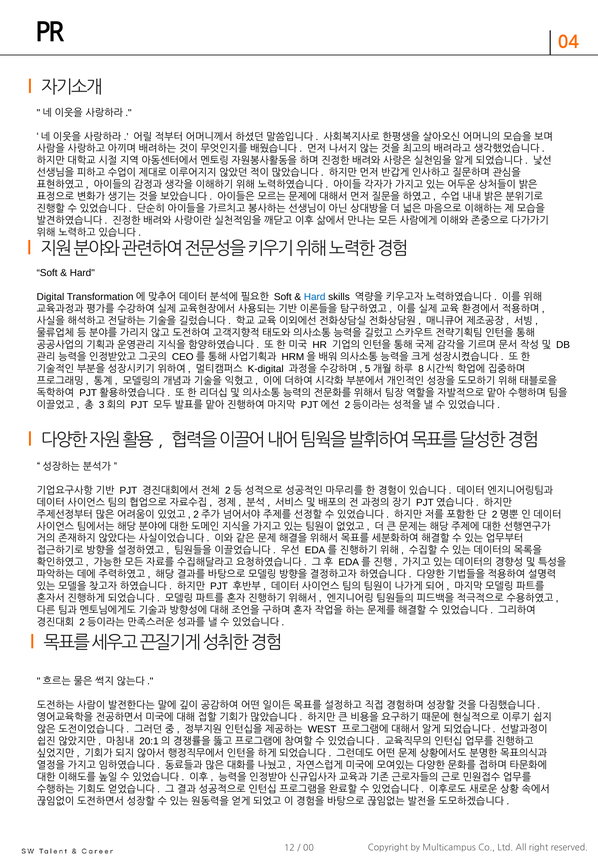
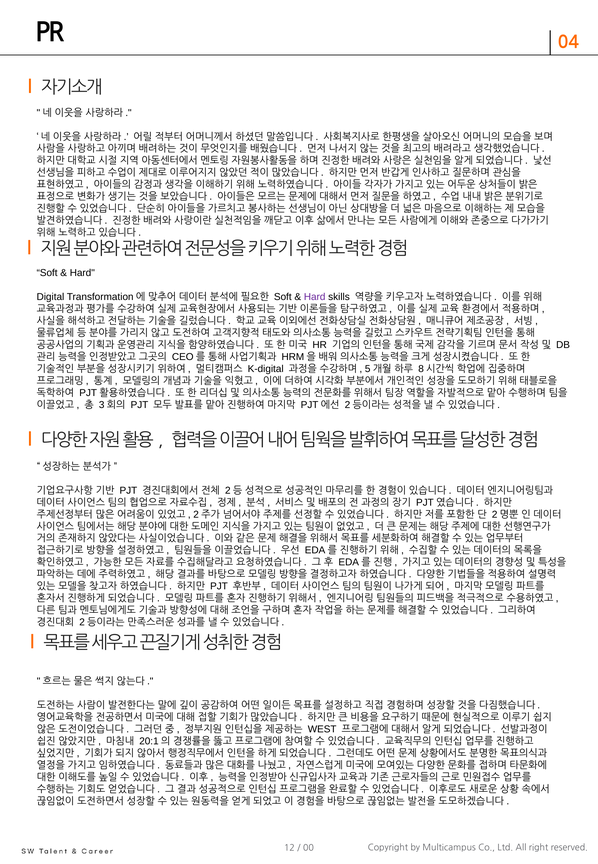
Hard at (315, 297) colour: blue -> purple
